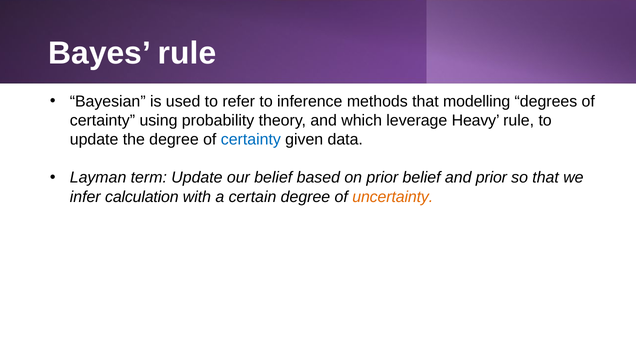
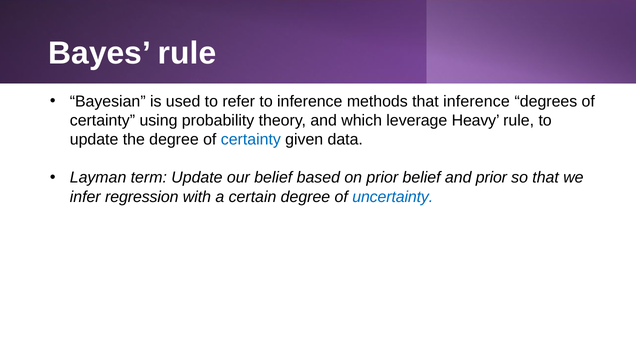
that modelling: modelling -> inference
calculation: calculation -> regression
uncertainty colour: orange -> blue
